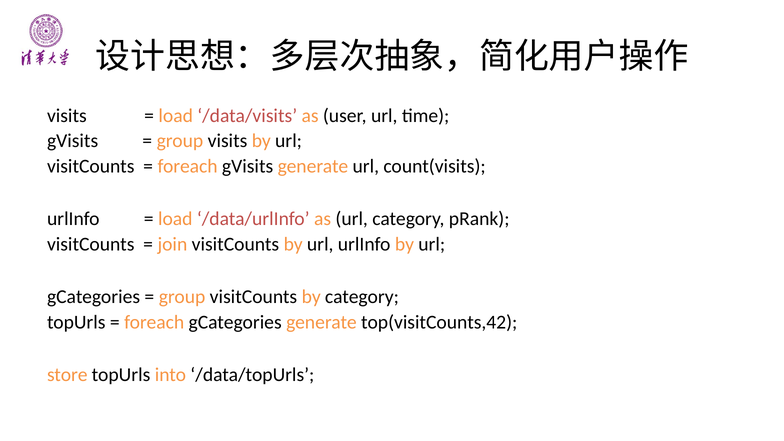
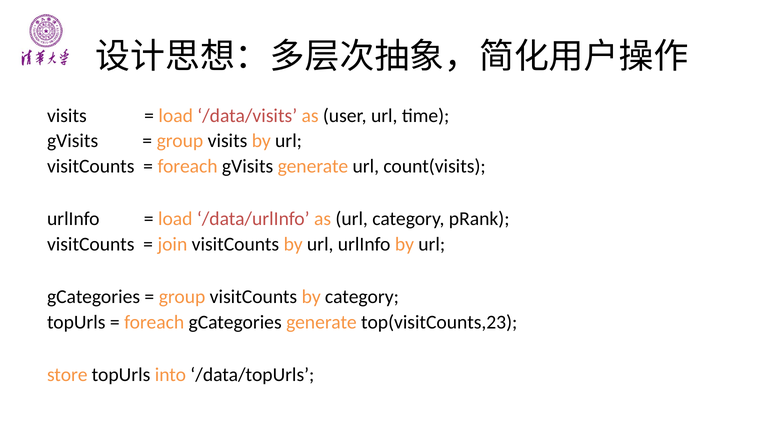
top(visitCounts,42: top(visitCounts,42 -> top(visitCounts,23
